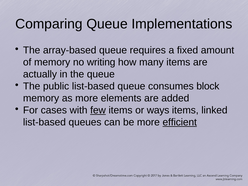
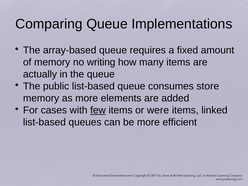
block: block -> store
ways: ways -> were
efficient underline: present -> none
